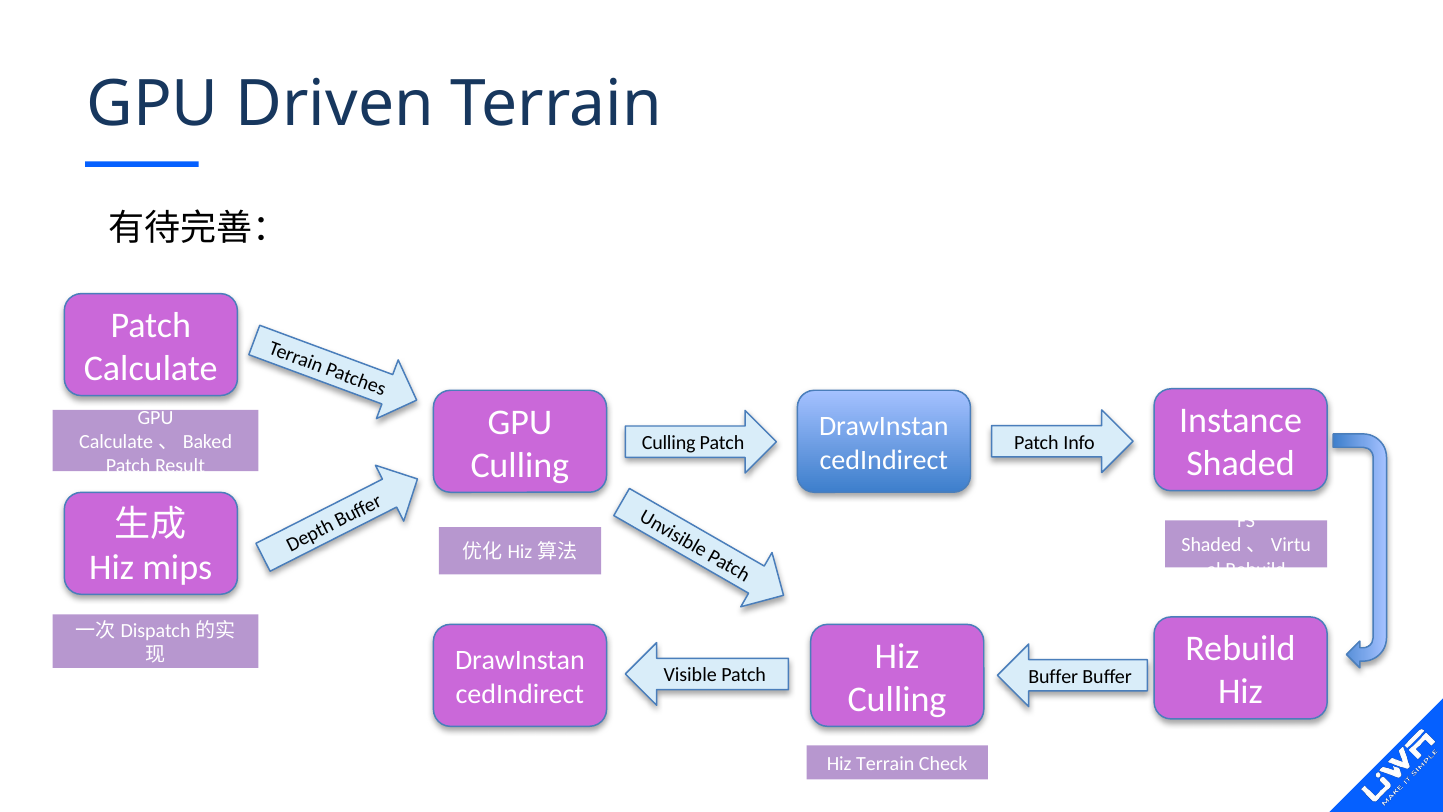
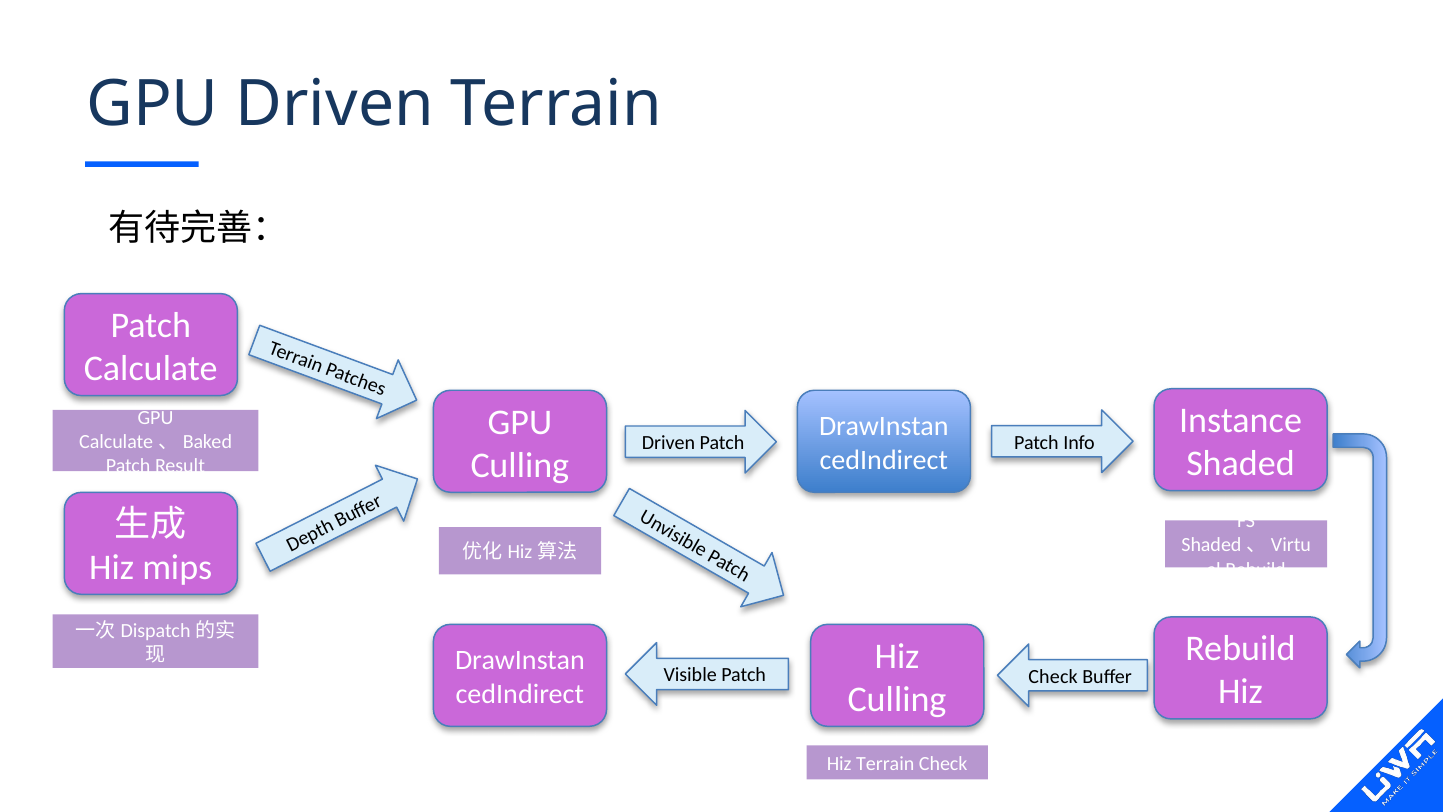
Culling at (669, 443): Culling -> Driven
Buffer at (1053, 676): Buffer -> Check
